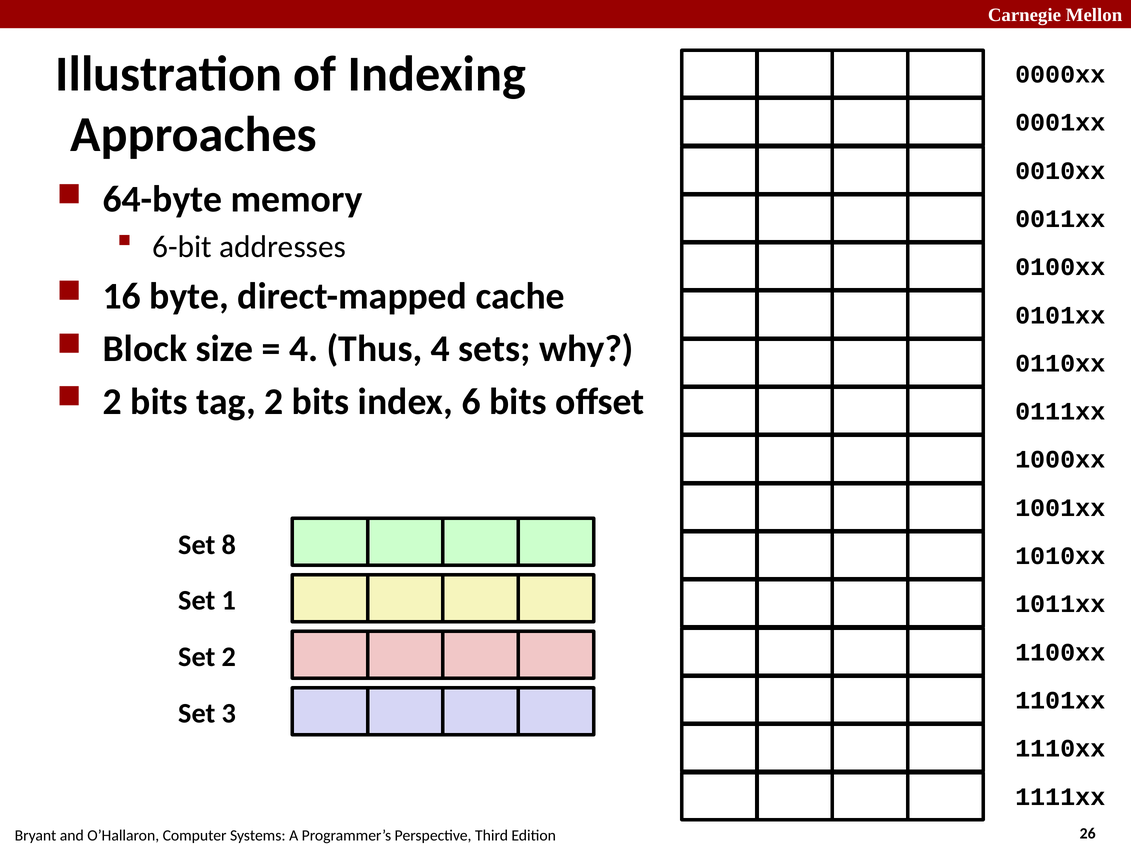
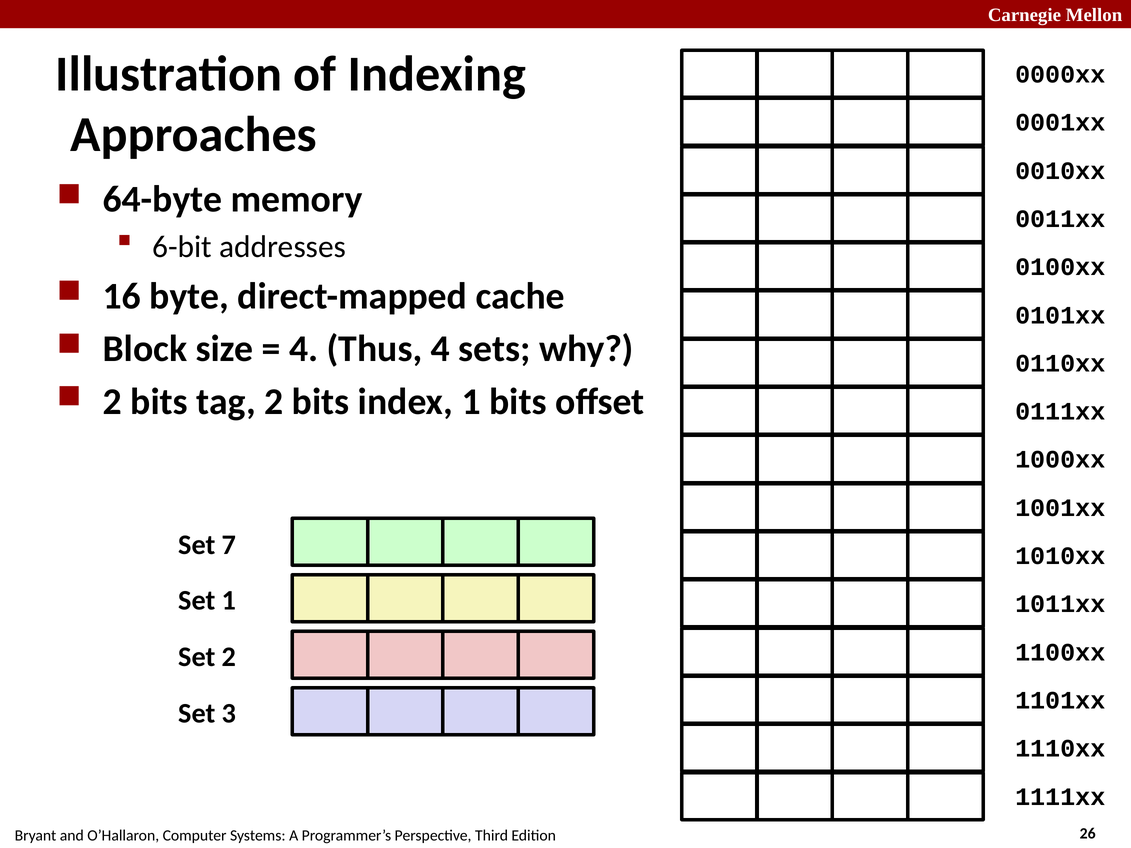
index 6: 6 -> 1
8: 8 -> 7
